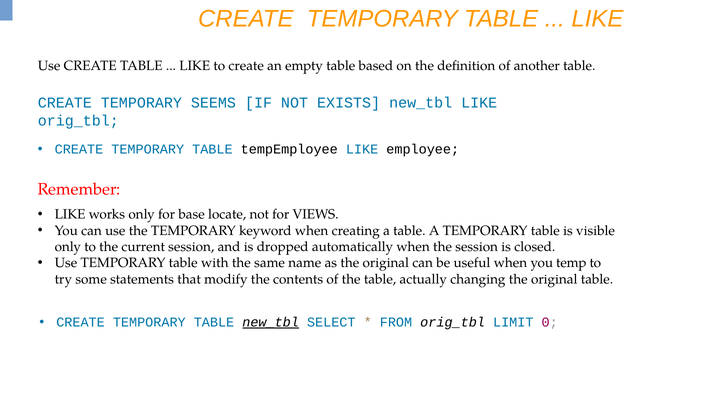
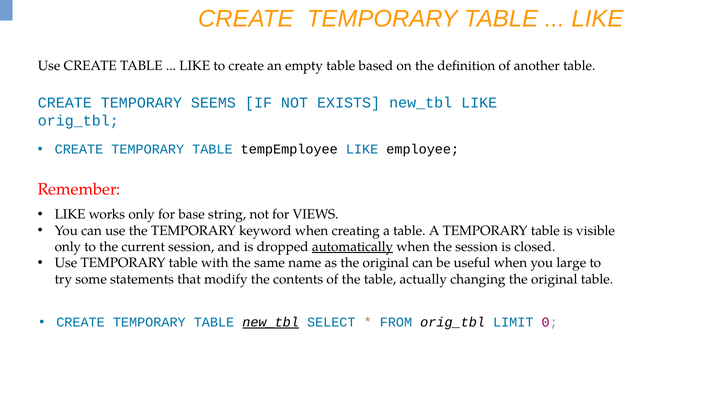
locate: locate -> string
automatically underline: none -> present
temp: temp -> large
